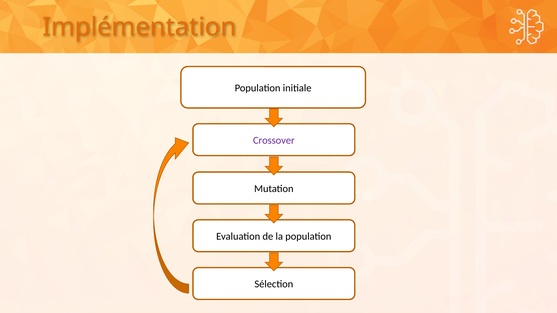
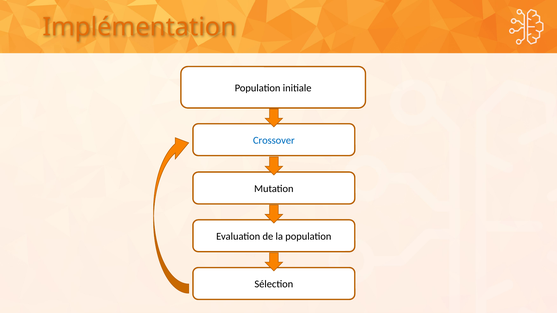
Crossover colour: purple -> blue
